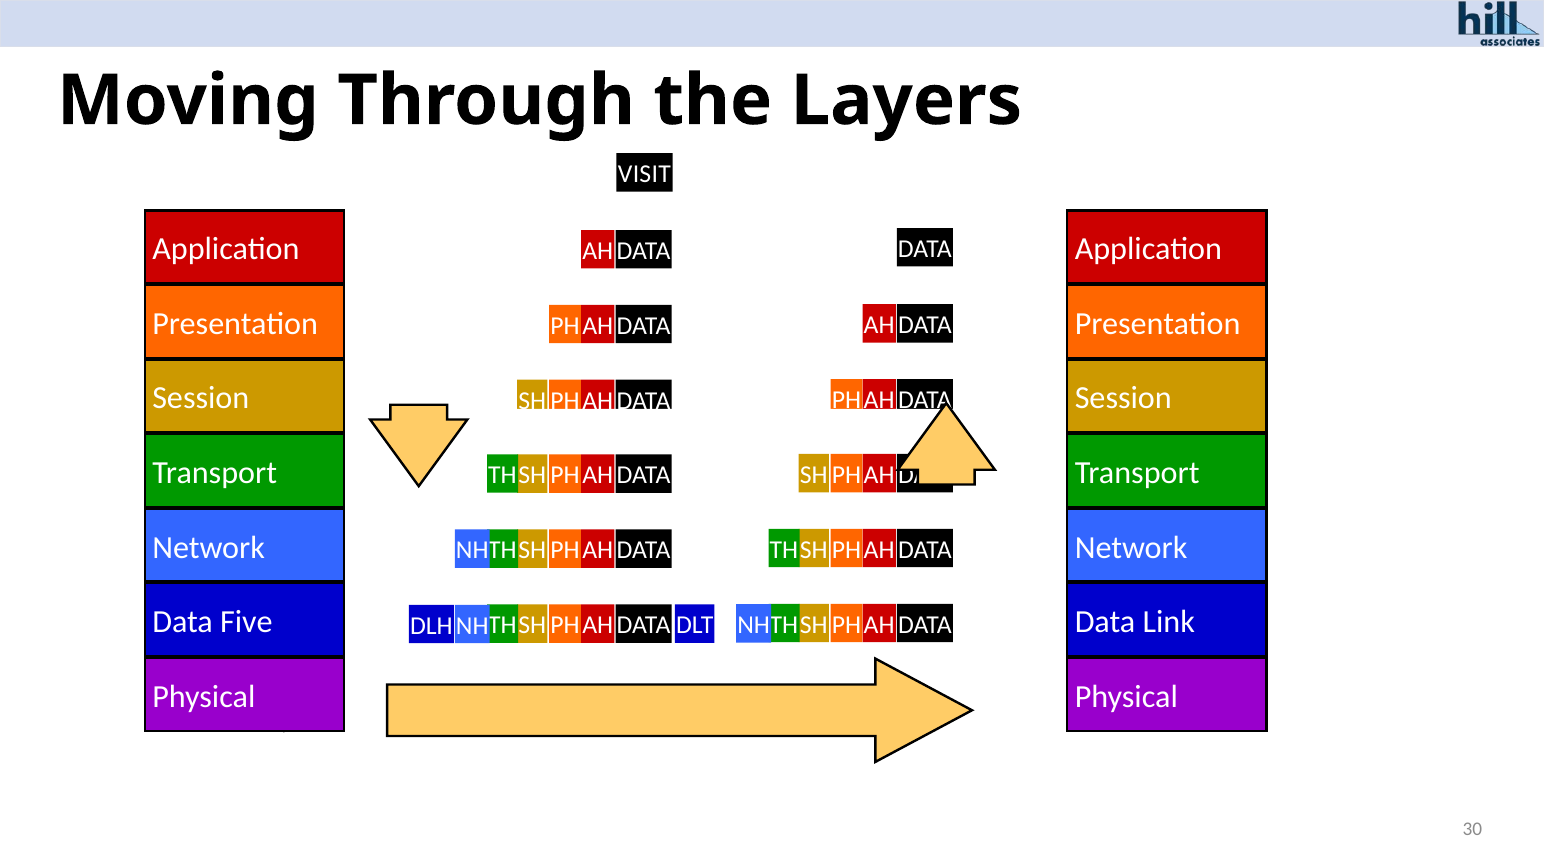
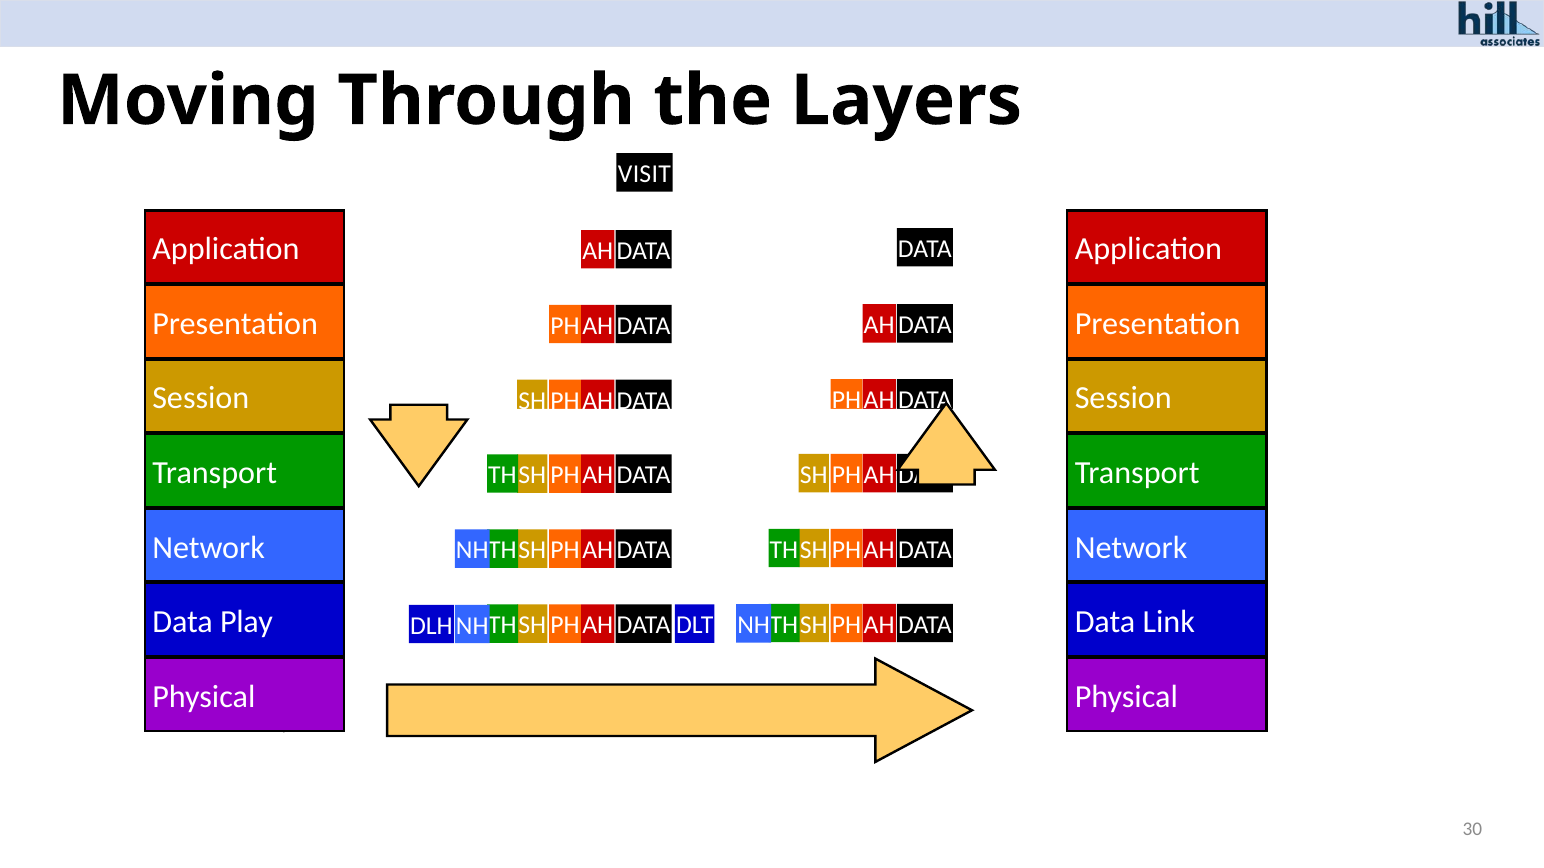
Five: Five -> Play
